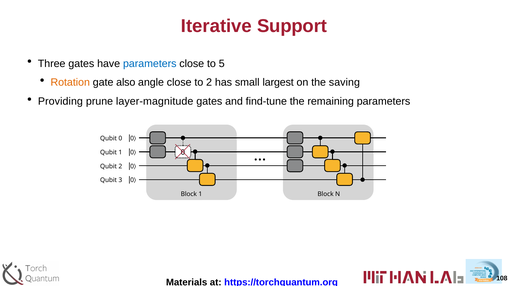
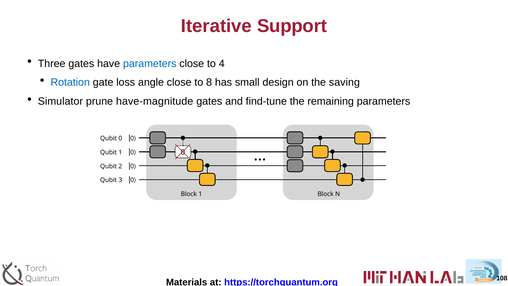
5: 5 -> 4
Rotation colour: orange -> blue
also: also -> loss
to 2: 2 -> 8
largest: largest -> design
Providing: Providing -> Simulator
layer-magnitude: layer-magnitude -> have-magnitude
